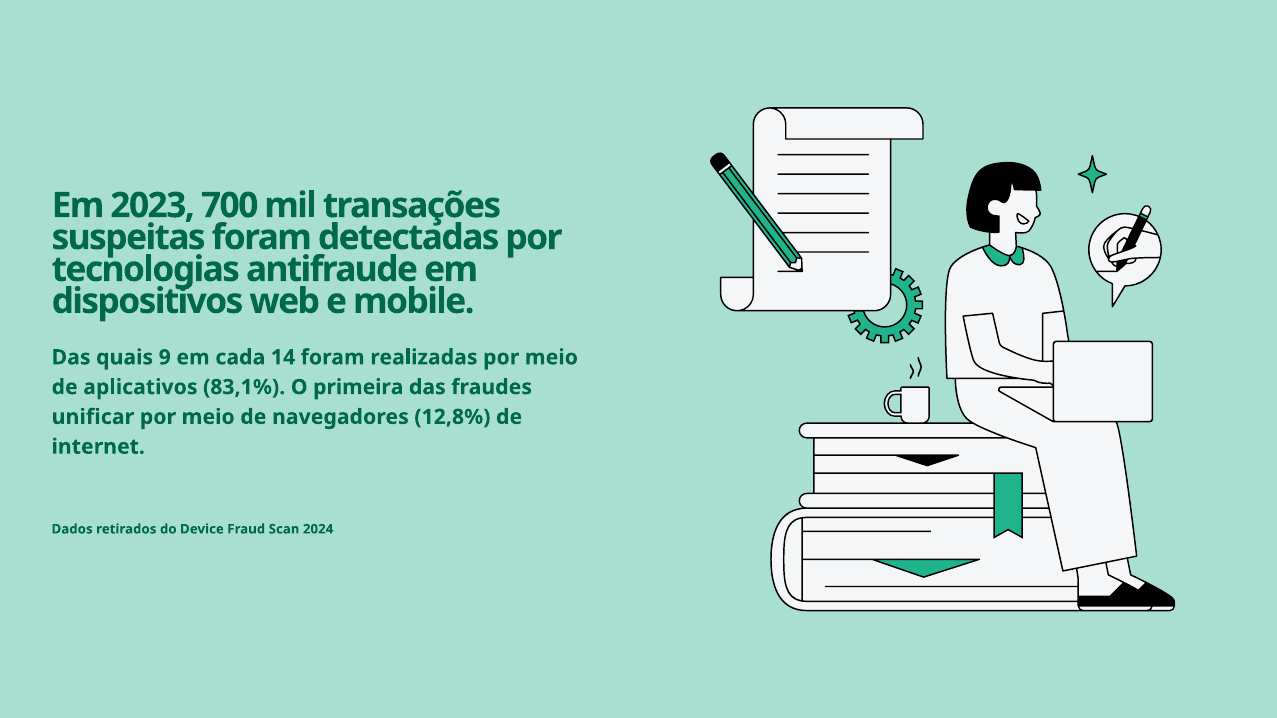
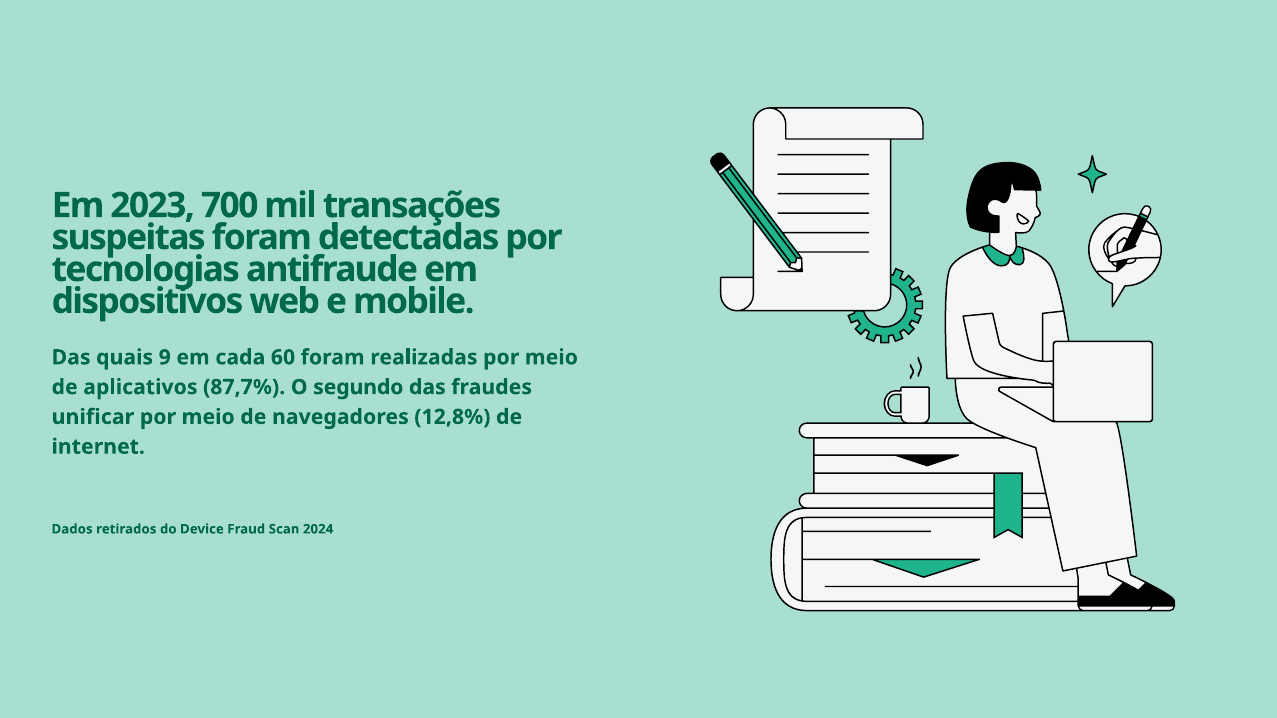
14: 14 -> 60
83,1%: 83,1% -> 87,7%
primeira: primeira -> segundo
